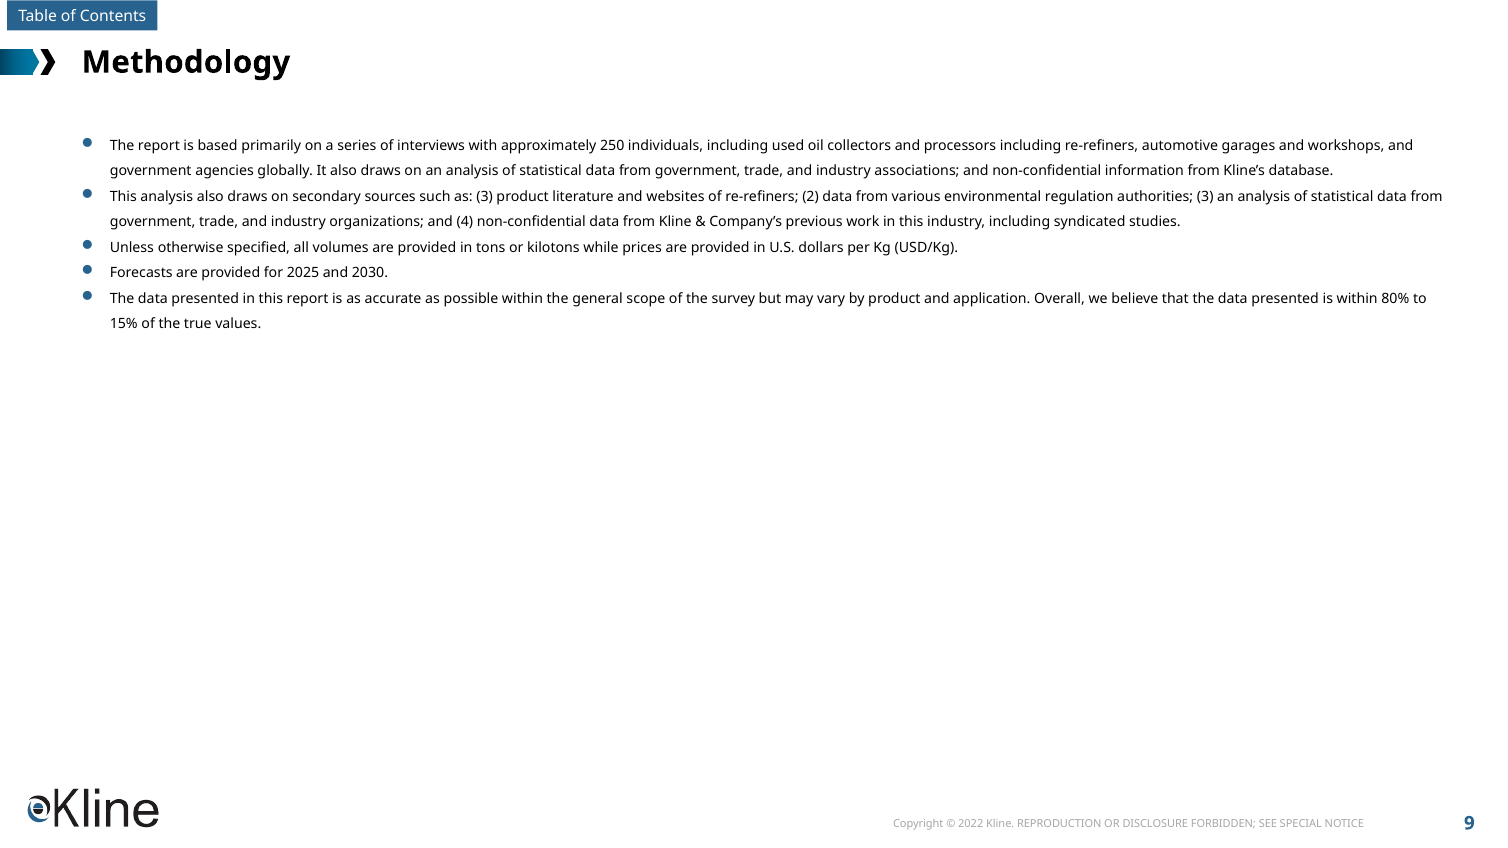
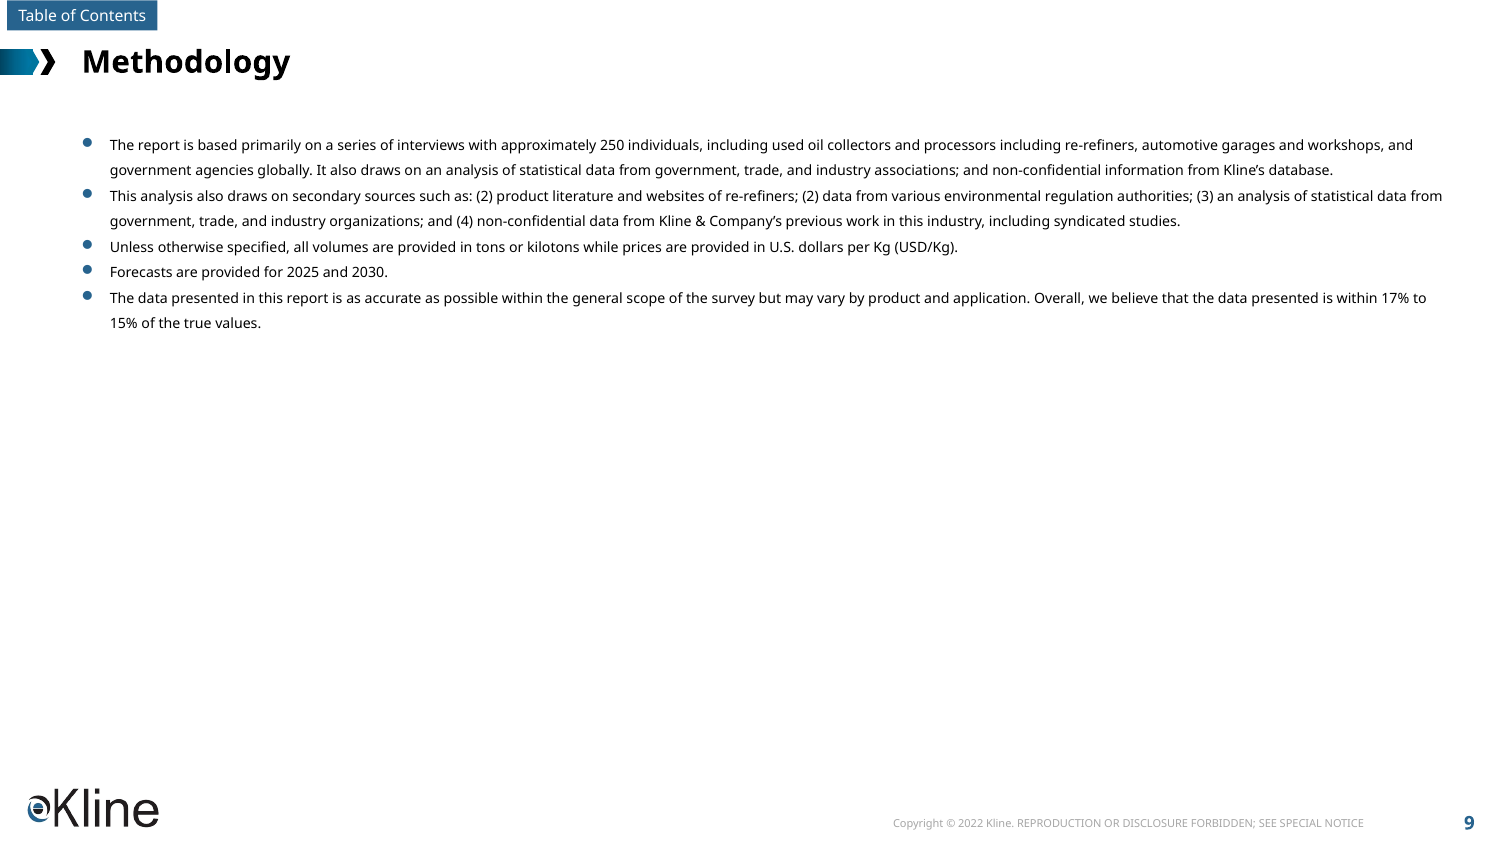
as 3: 3 -> 2
80%: 80% -> 17%
